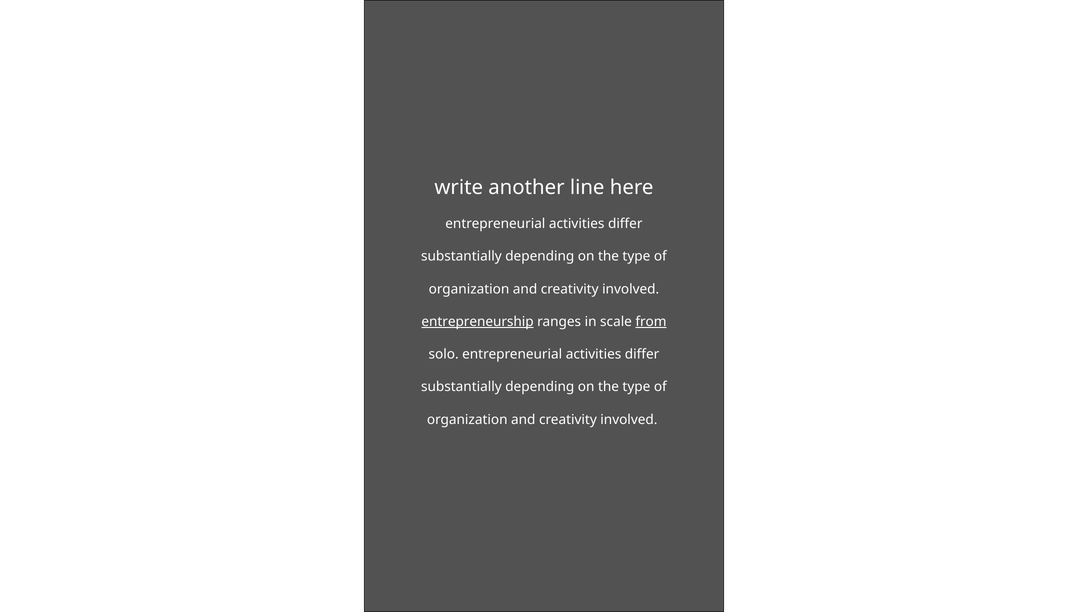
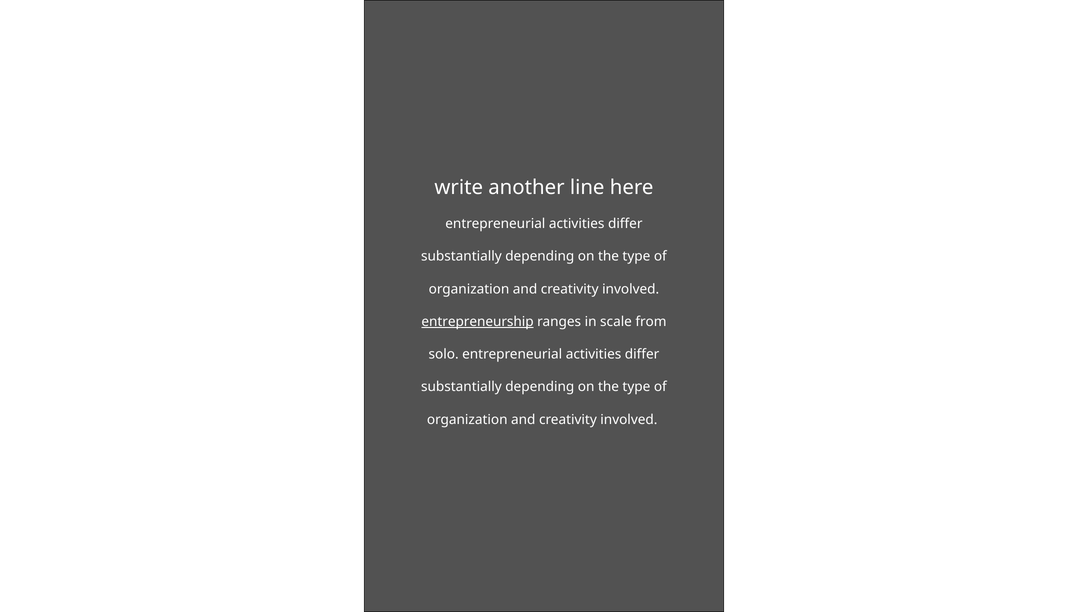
from underline: present -> none
